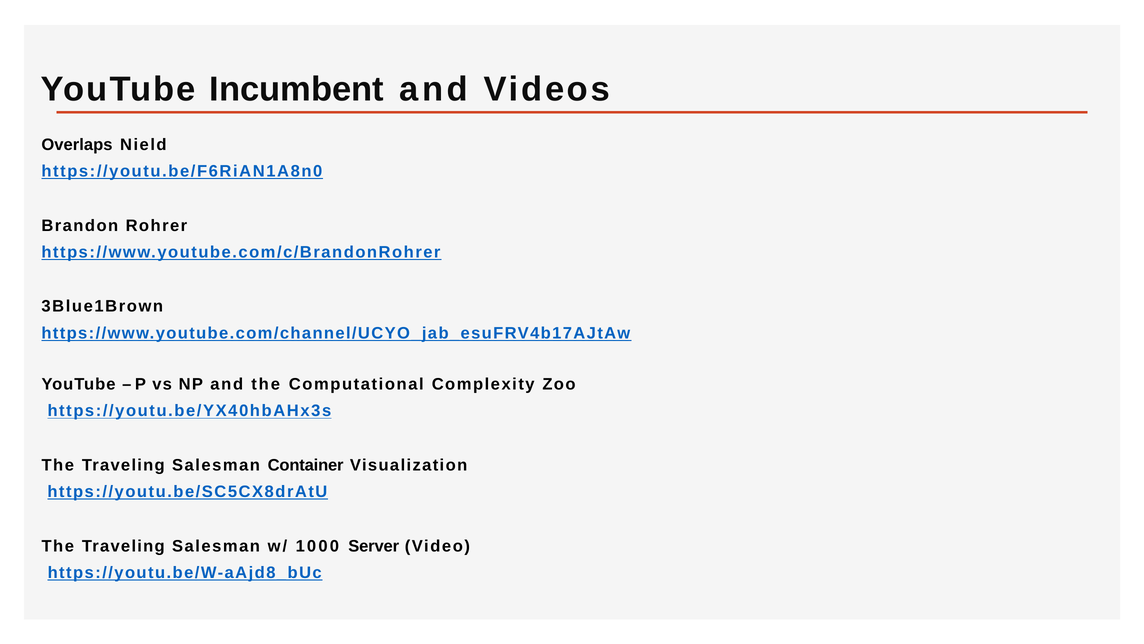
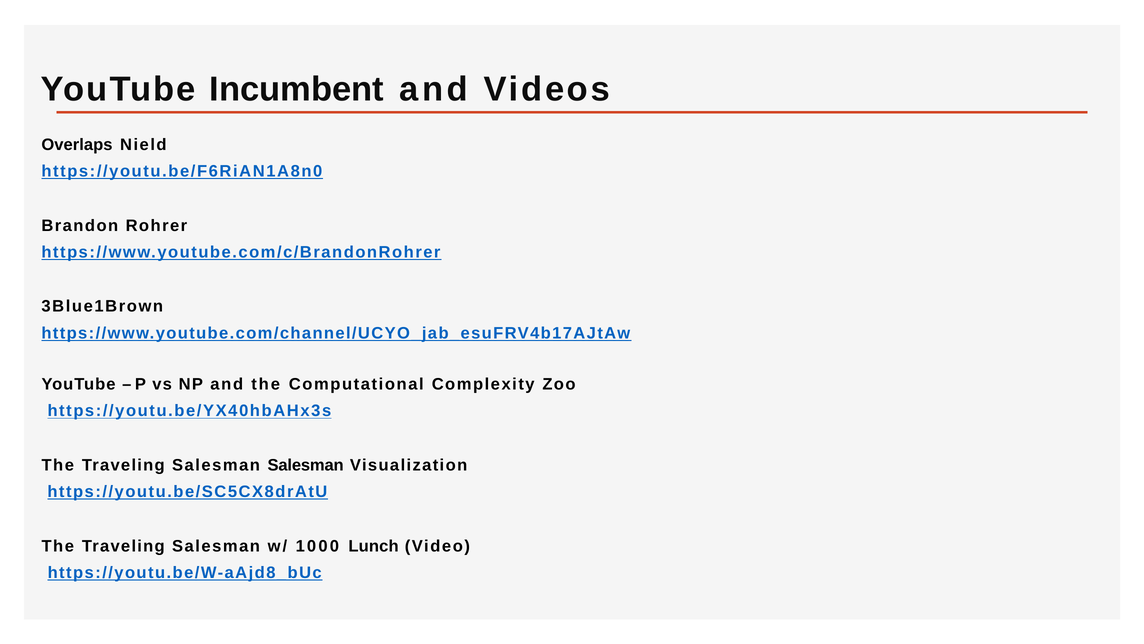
Salesman Container: Container -> Salesman
Server: Server -> Lunch
